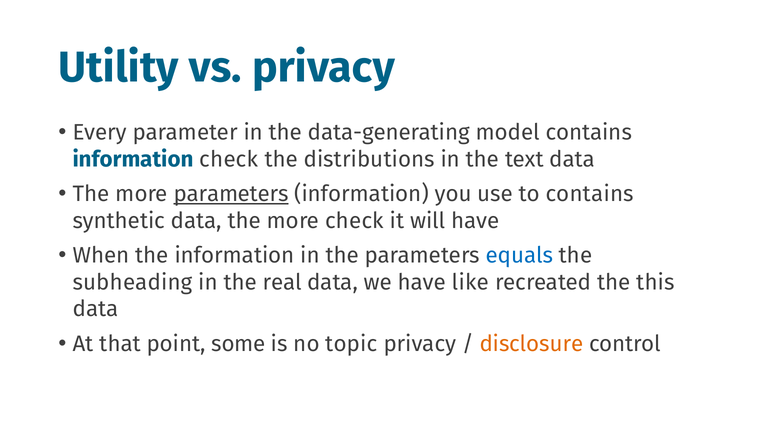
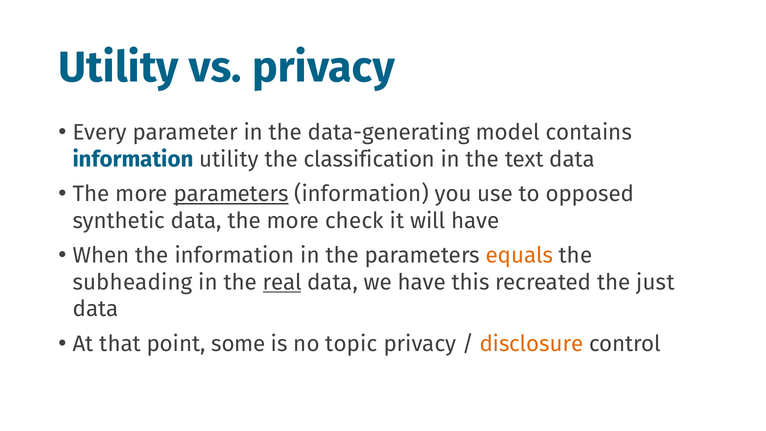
information check: check -> utility
distributions: distributions -> classification
to contains: contains -> opposed
equals colour: blue -> orange
real underline: none -> present
like: like -> this
this: this -> just
